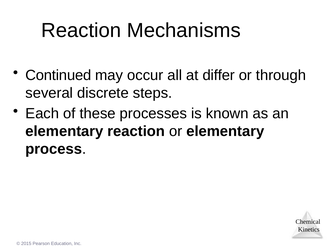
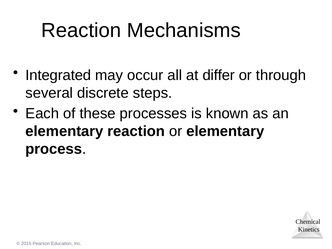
Continued: Continued -> Integrated
